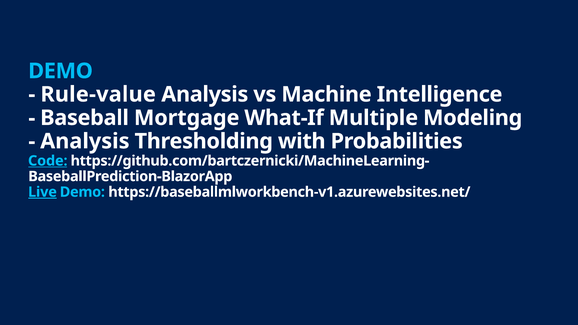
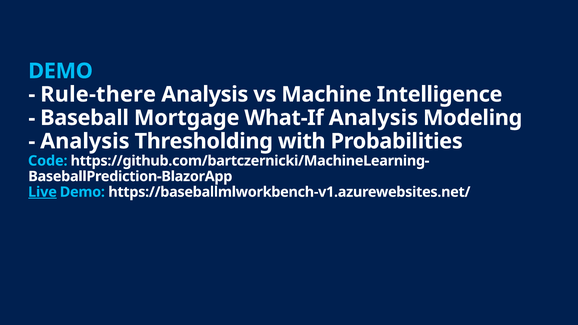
Rule-value: Rule-value -> Rule-there
What-If Multiple: Multiple -> Analysis
Code underline: present -> none
